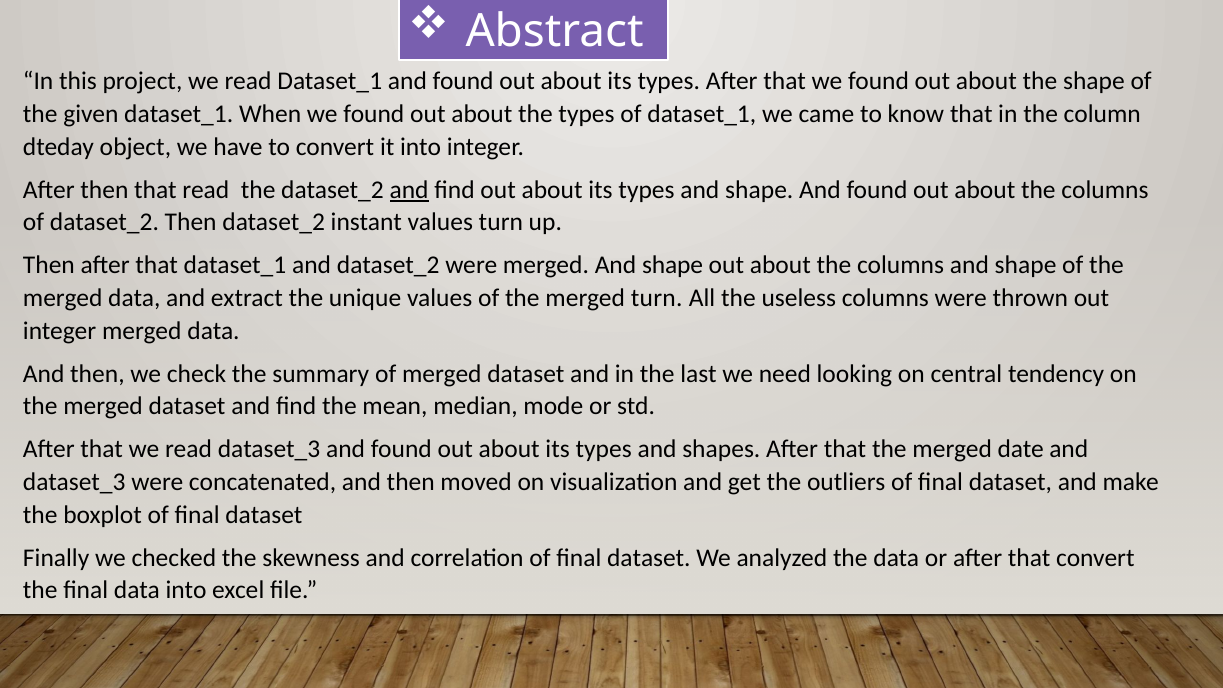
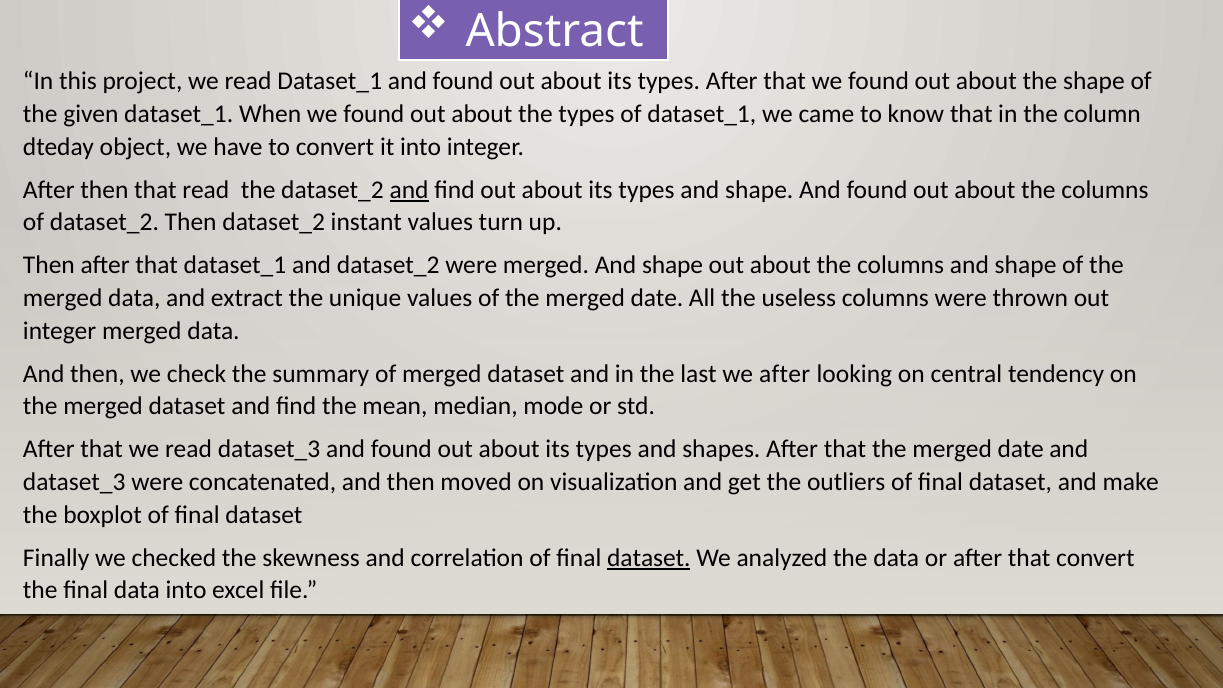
of the merged turn: turn -> date
we need: need -> after
dataset at (649, 558) underline: none -> present
